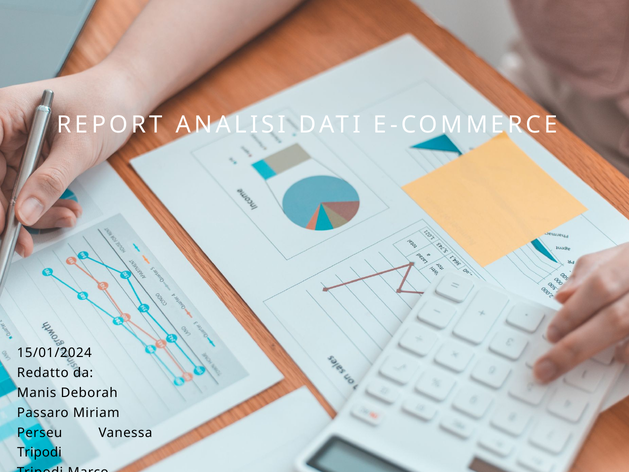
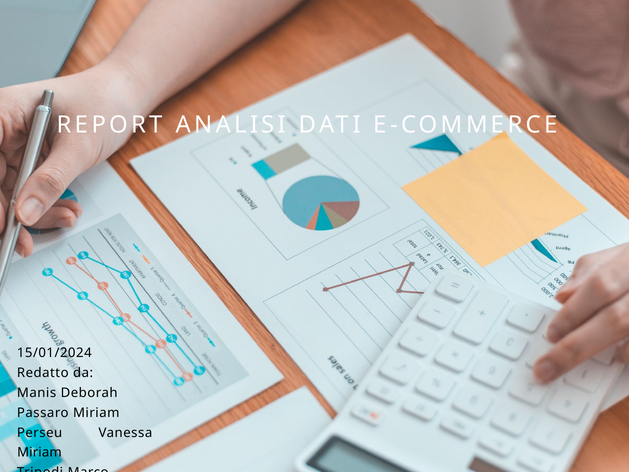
Tripodi at (39, 452): Tripodi -> Miriam
